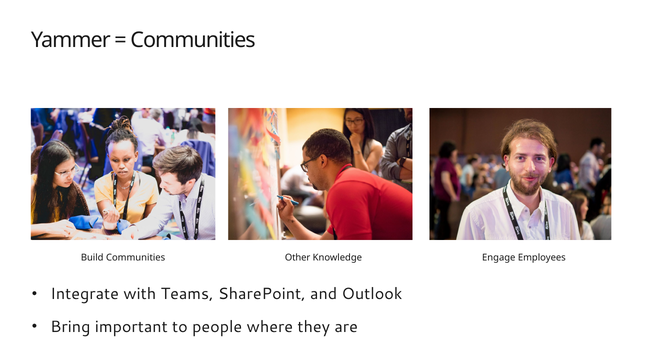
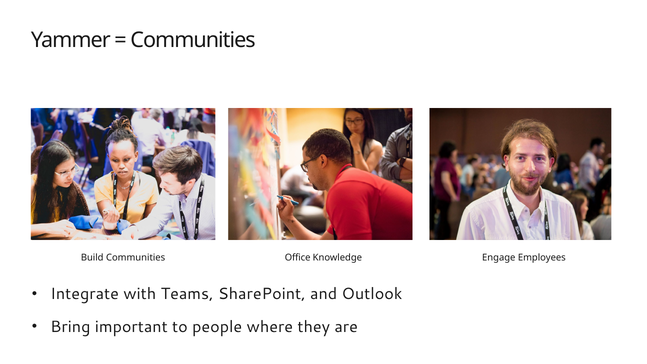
Other: Other -> Office
